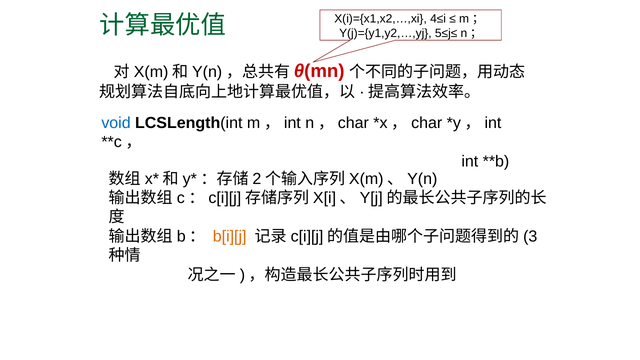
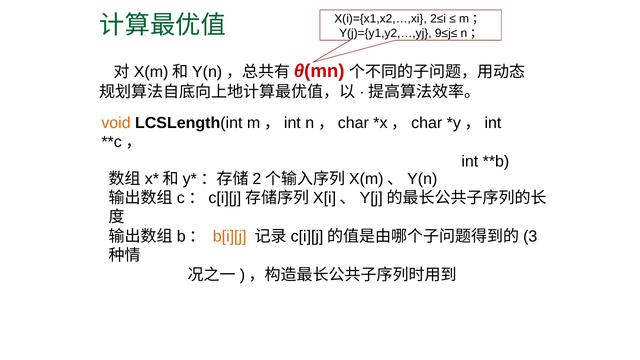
4≤i: 4≤i -> 2≤i
5≤j≤: 5≤j≤ -> 9≤j≤
void colour: blue -> orange
